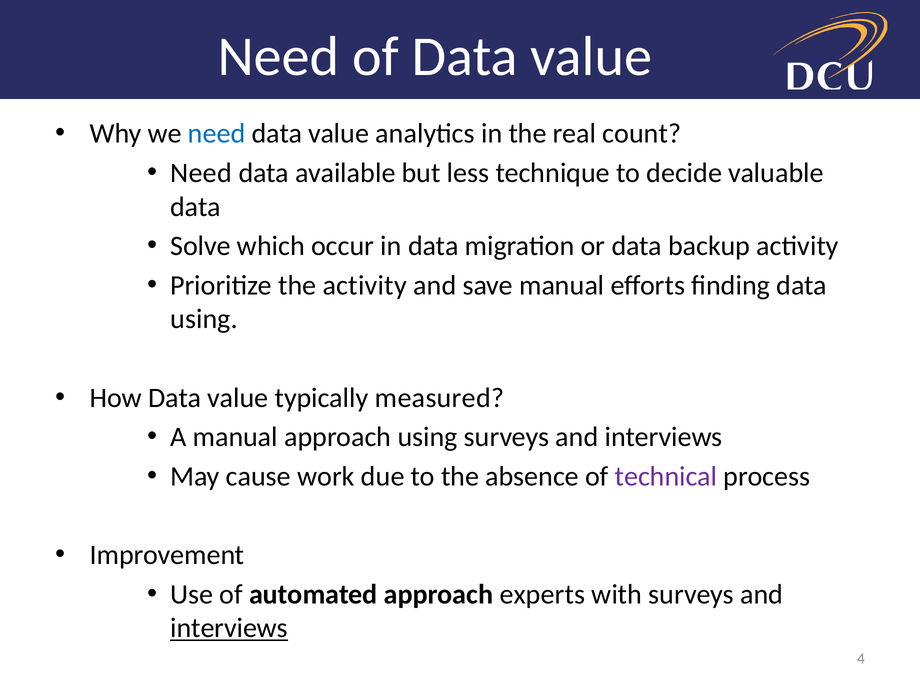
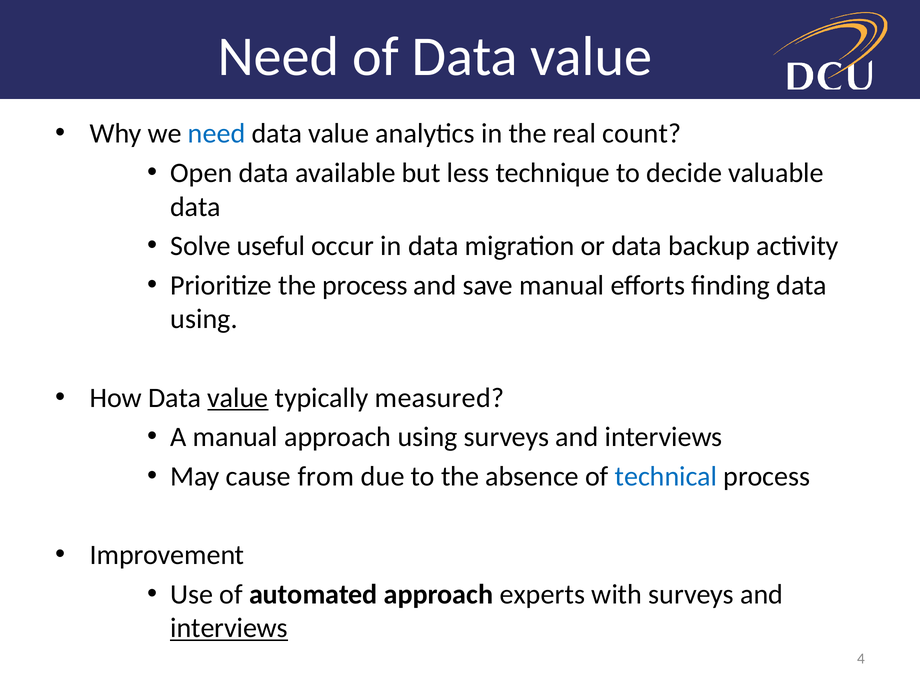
Need at (201, 173): Need -> Open
which: which -> useful
the activity: activity -> process
value at (238, 398) underline: none -> present
work: work -> from
technical colour: purple -> blue
